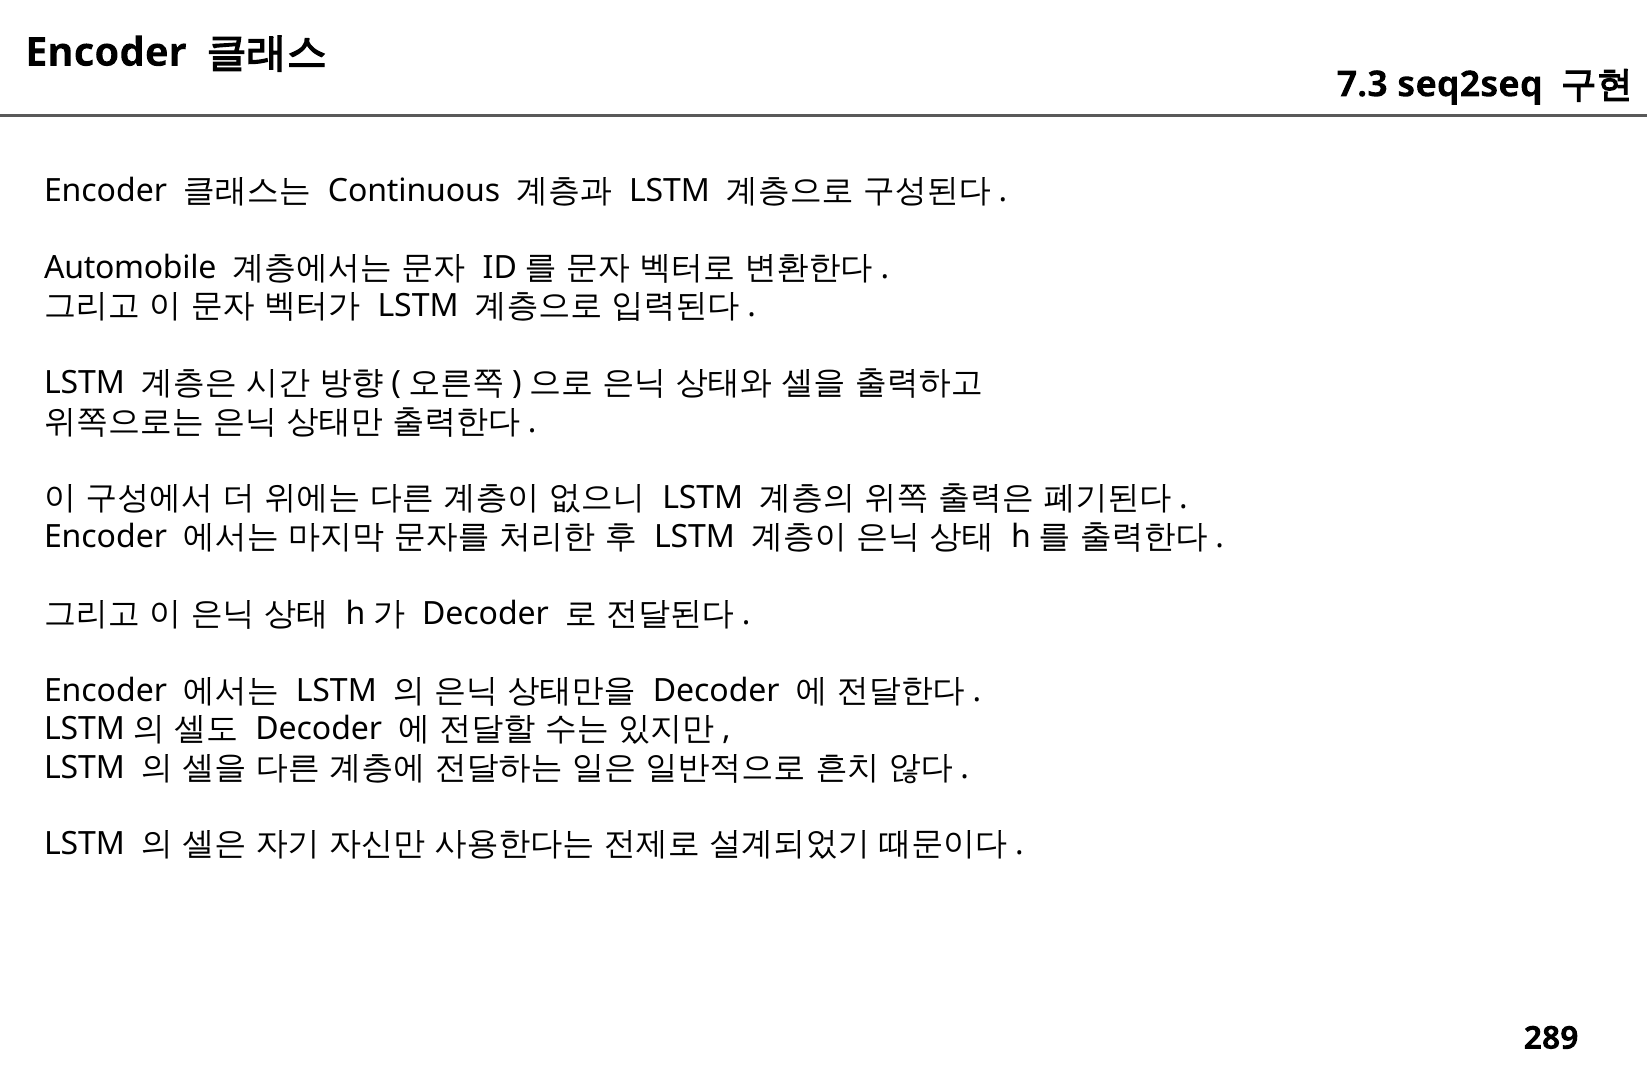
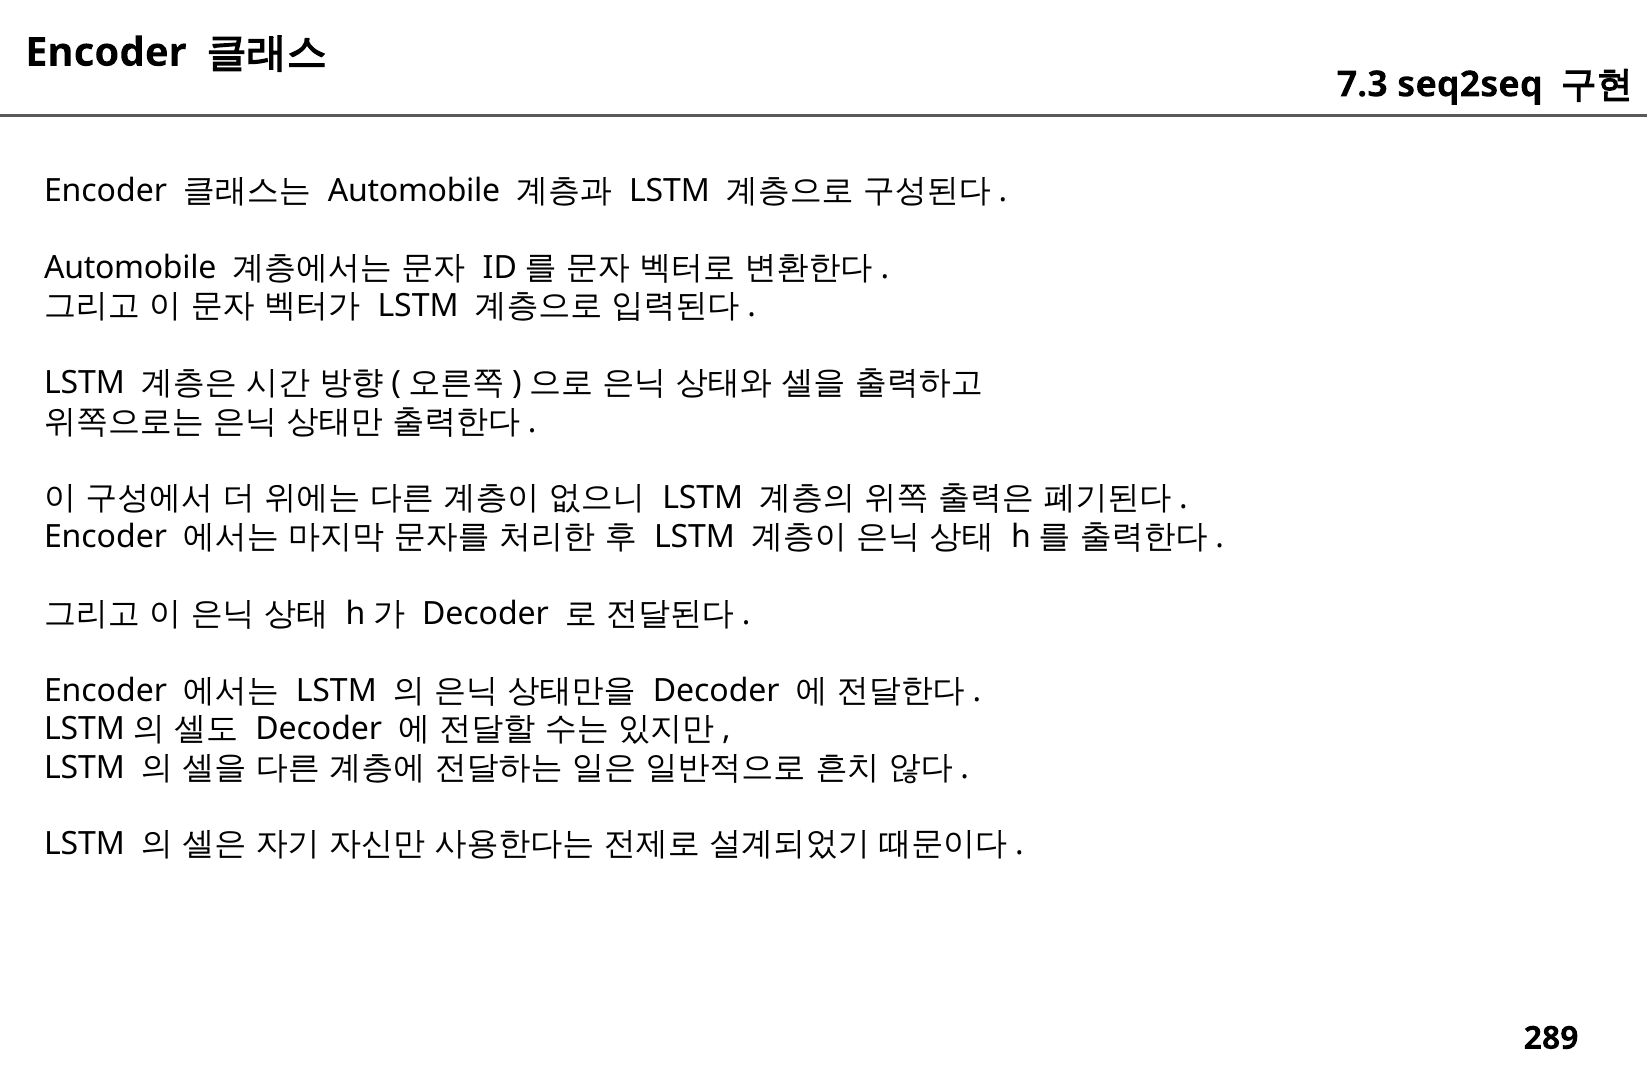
Continuous at (414, 191): Continuous -> Automobile
